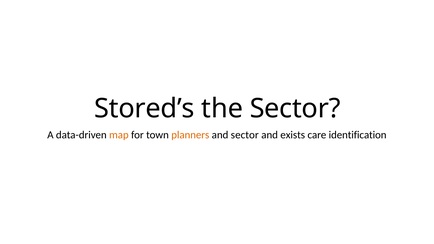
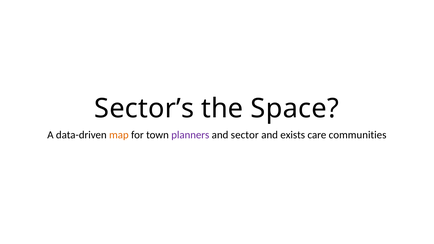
Stored’s: Stored’s -> Sector’s
the Sector: Sector -> Space
planners colour: orange -> purple
identification: identification -> communities
